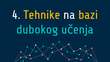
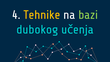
bazi colour: yellow -> light green
